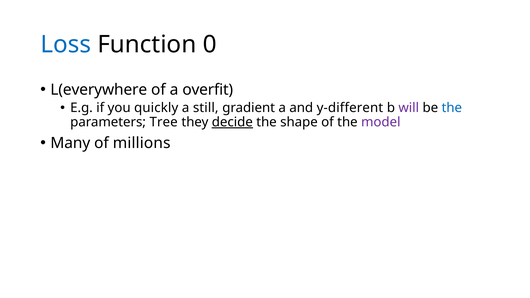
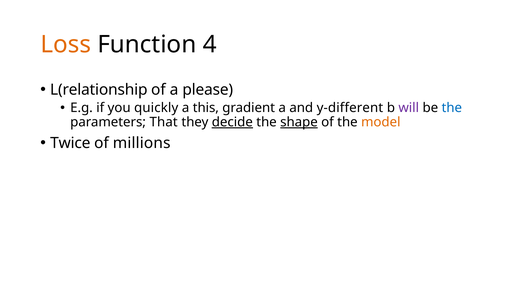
Loss colour: blue -> orange
0: 0 -> 4
L(everywhere: L(everywhere -> L(relationship
overfit: overfit -> please
still: still -> this
Tree: Tree -> That
shape underline: none -> present
model colour: purple -> orange
Many: Many -> Twice
